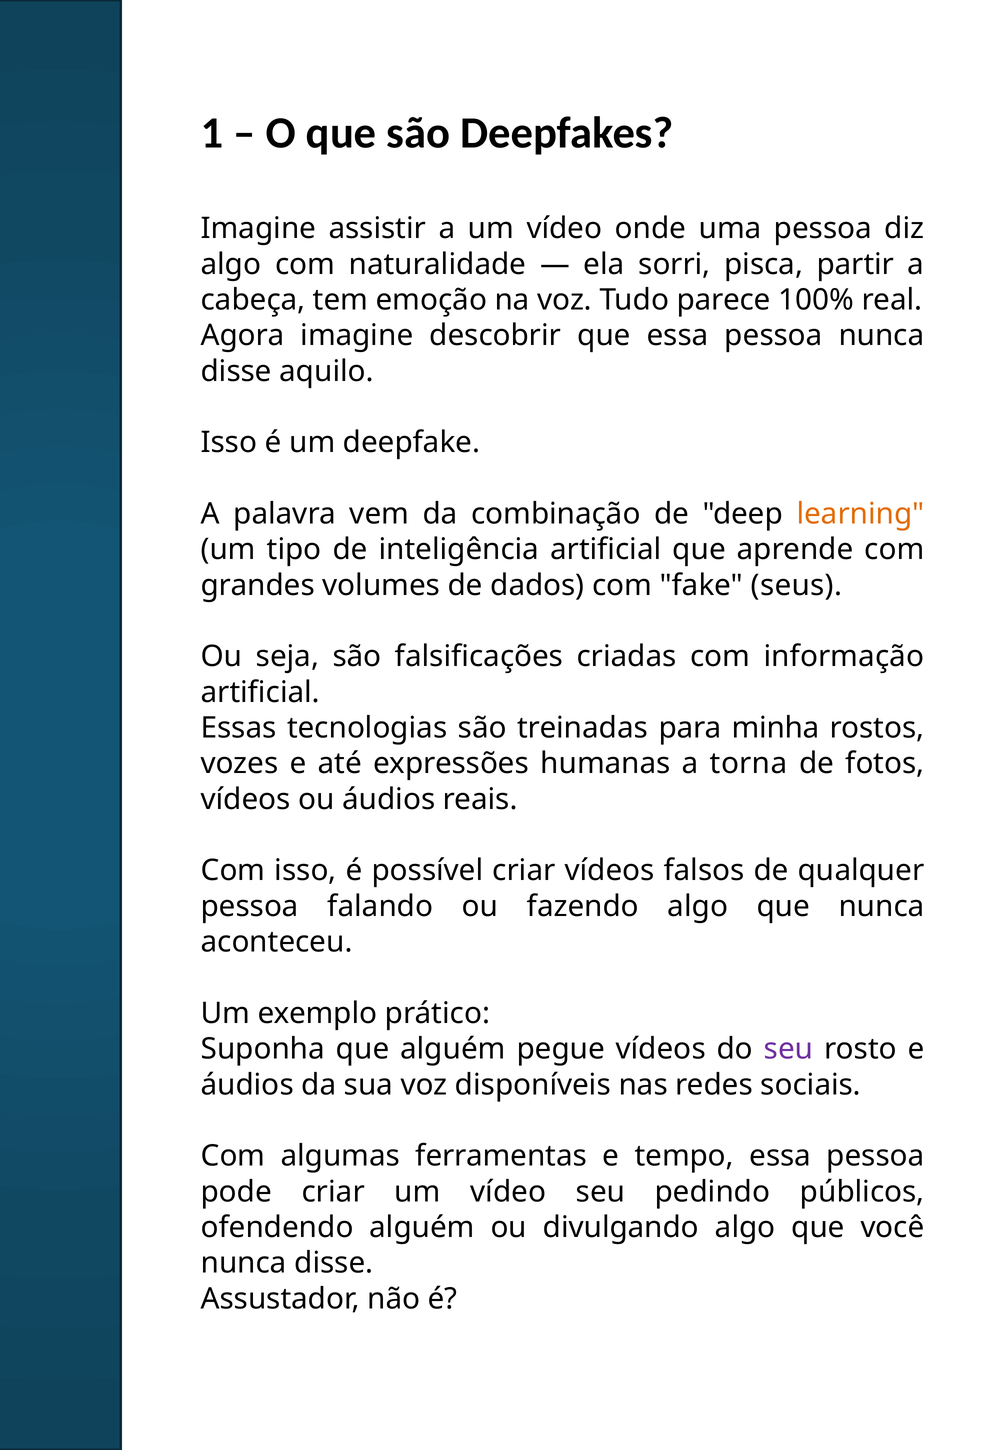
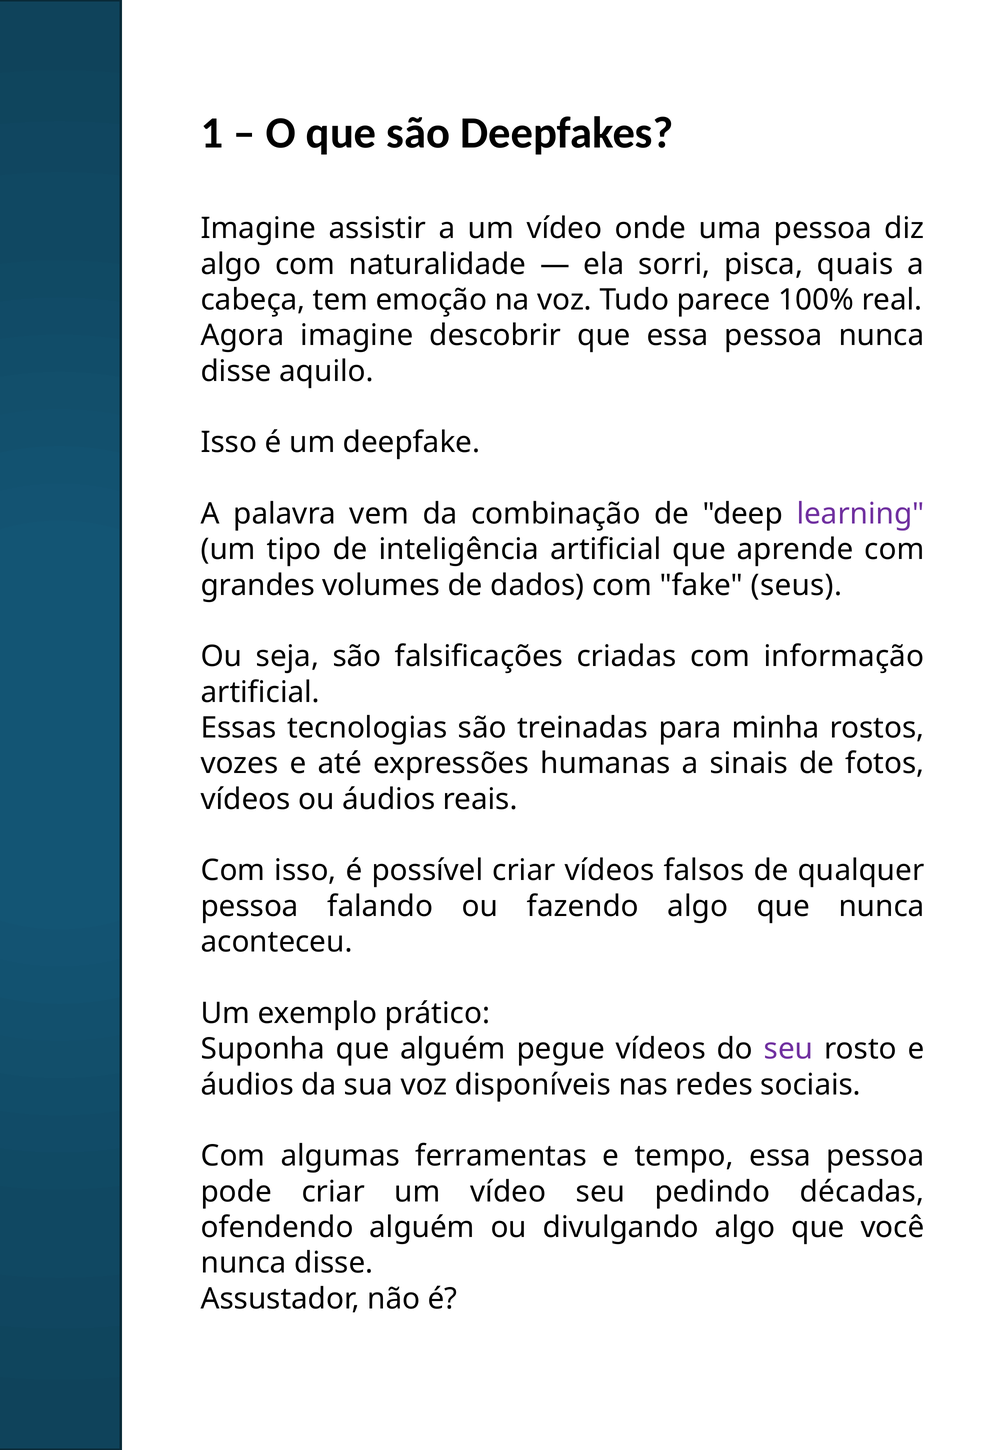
partir: partir -> quais
learning colour: orange -> purple
torna: torna -> sinais
públicos: públicos -> décadas
